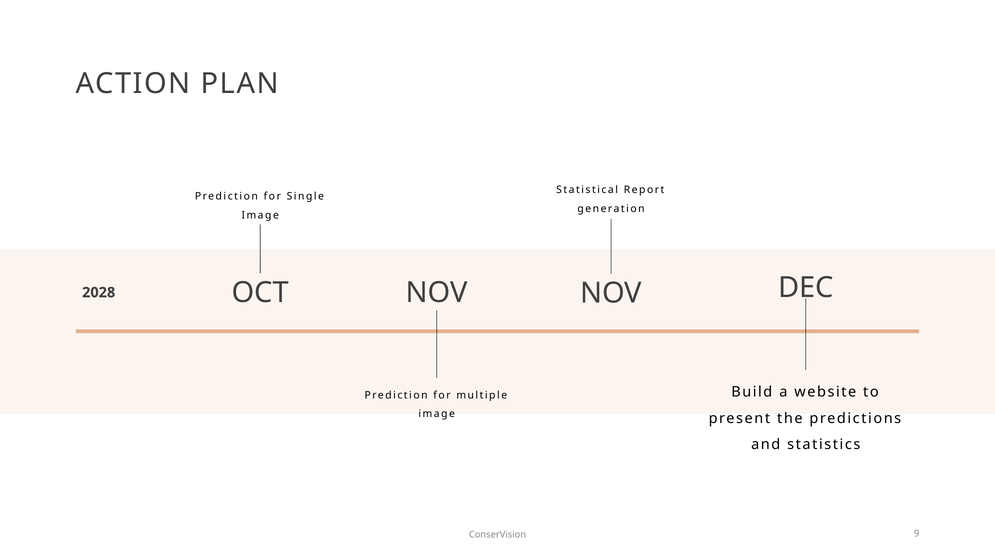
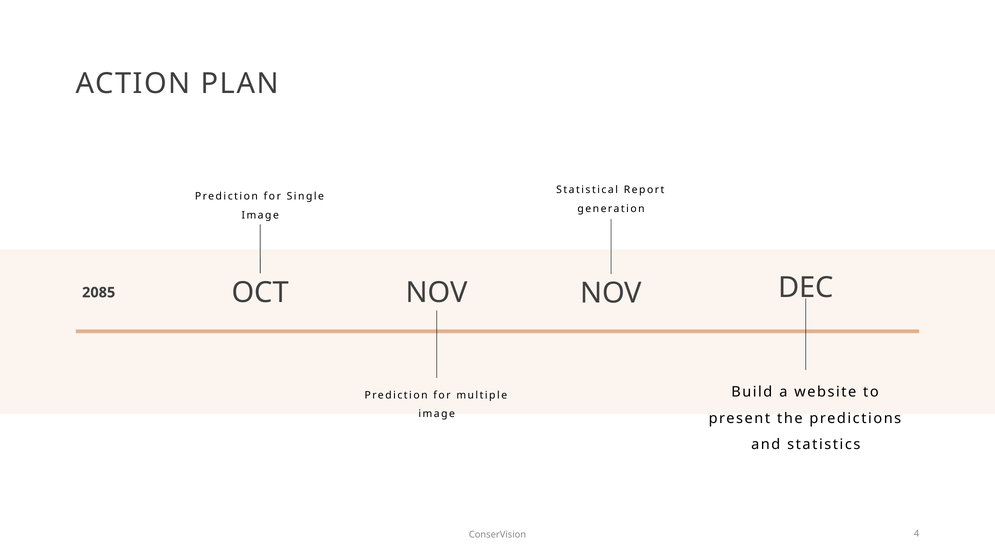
2028: 2028 -> 2085
9: 9 -> 4
